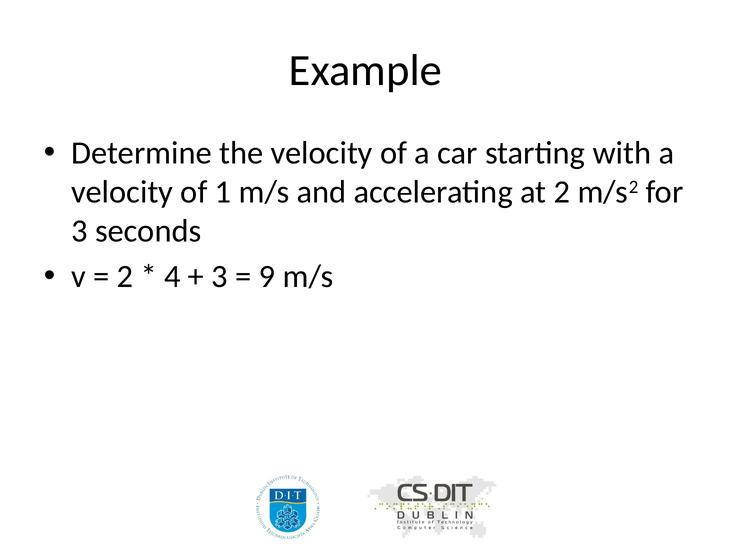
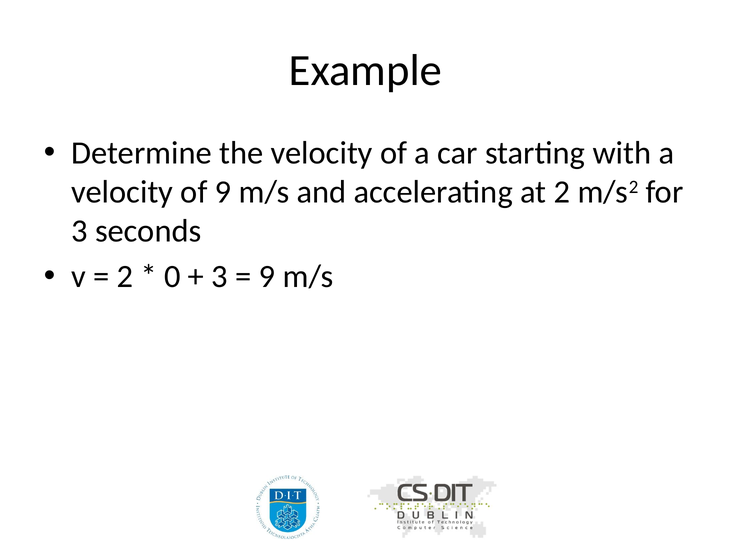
of 1: 1 -> 9
4: 4 -> 0
